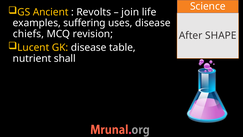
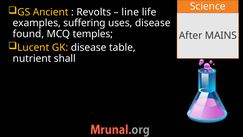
join: join -> line
chiefs: chiefs -> found
revision: revision -> temples
SHAPE: SHAPE -> MAINS
